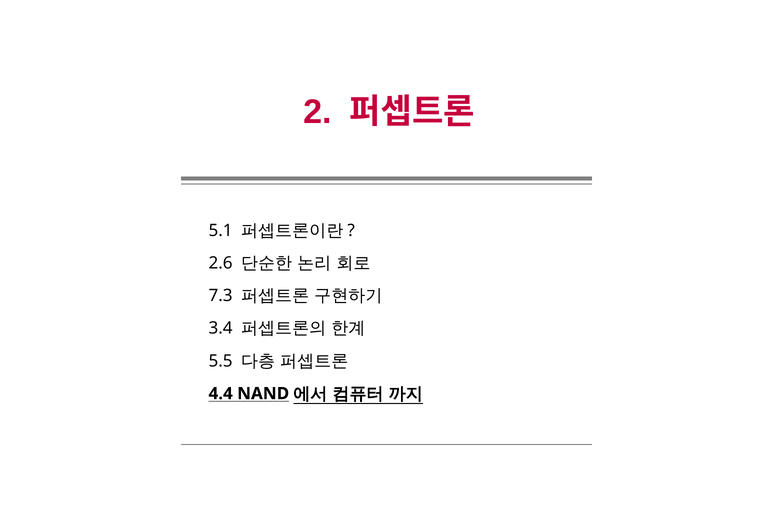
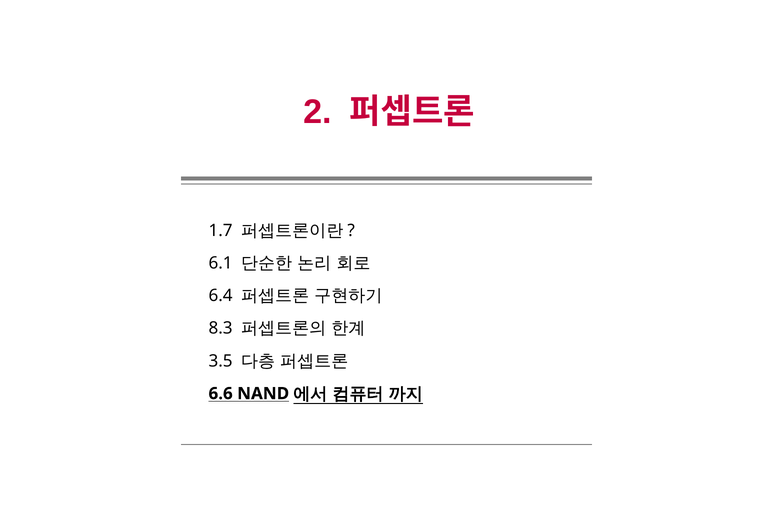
5.1: 5.1 -> 1.7
2.6: 2.6 -> 6.1
7.3: 7.3 -> 6.4
3.4: 3.4 -> 8.3
5.5: 5.5 -> 3.5
4.4: 4.4 -> 6.6
